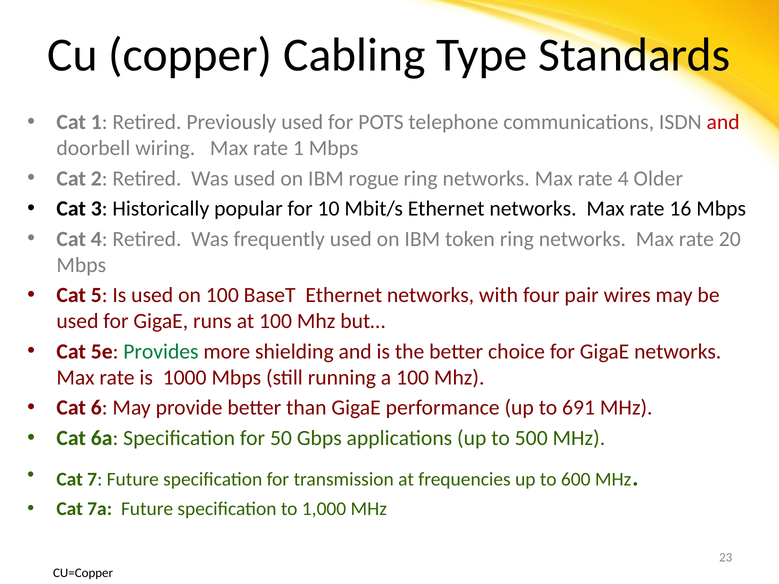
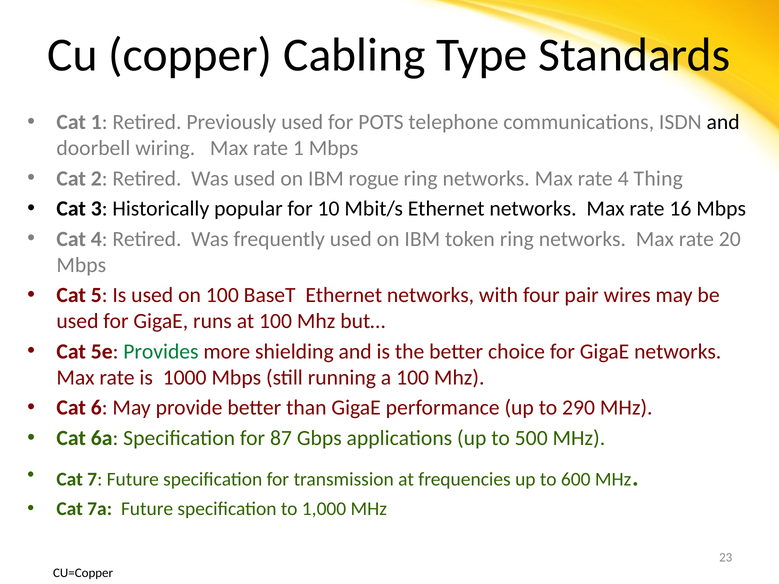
and at (723, 122) colour: red -> black
Older: Older -> Thing
691: 691 -> 290
50: 50 -> 87
